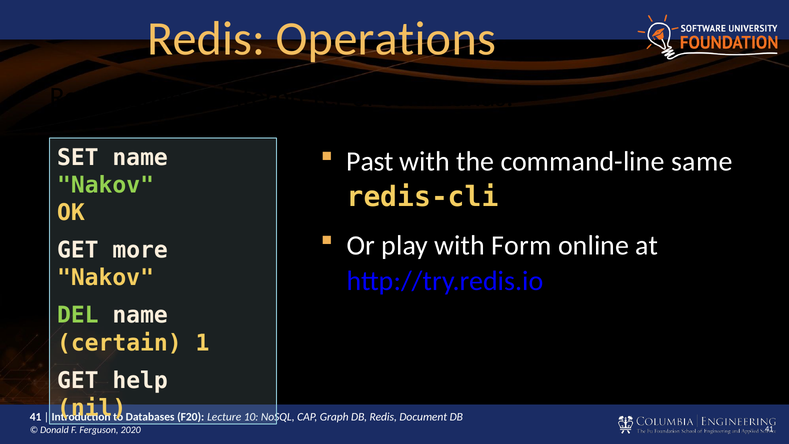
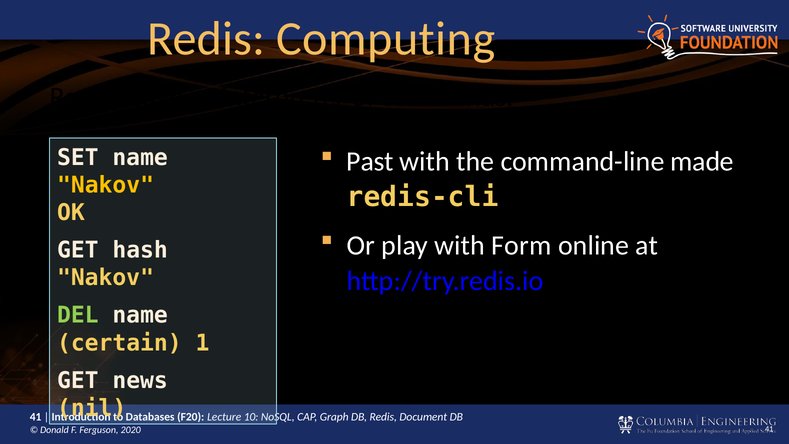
Operations: Operations -> Computing
same: same -> made
Nakov at (106, 185) colour: light green -> yellow
more: more -> hash
help: help -> news
